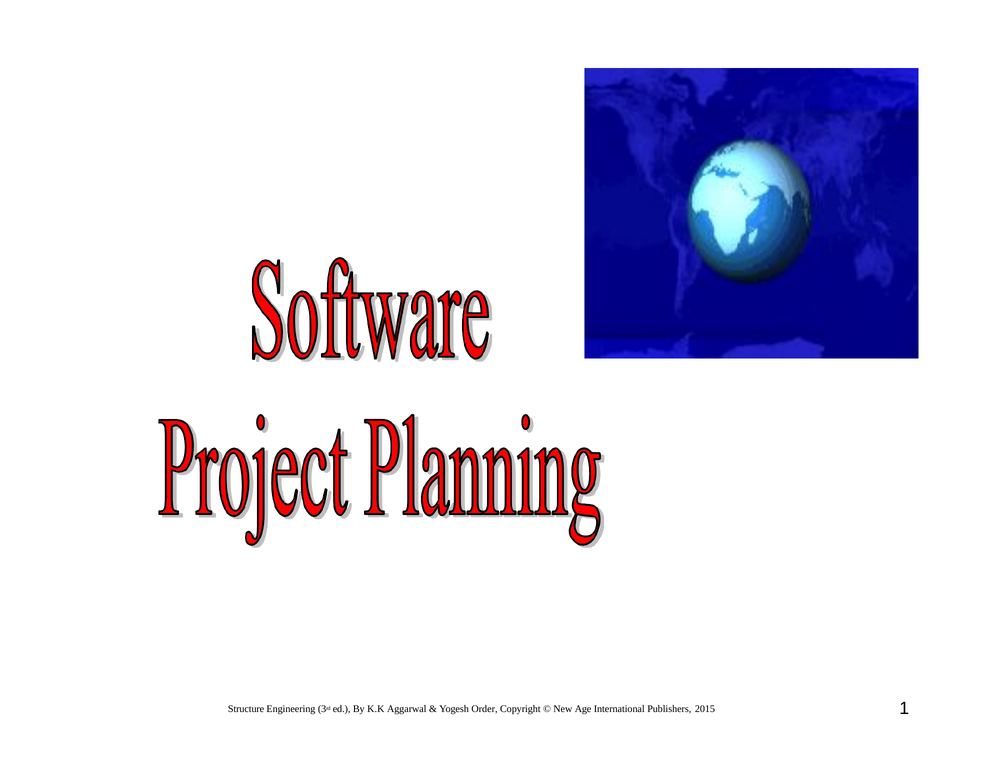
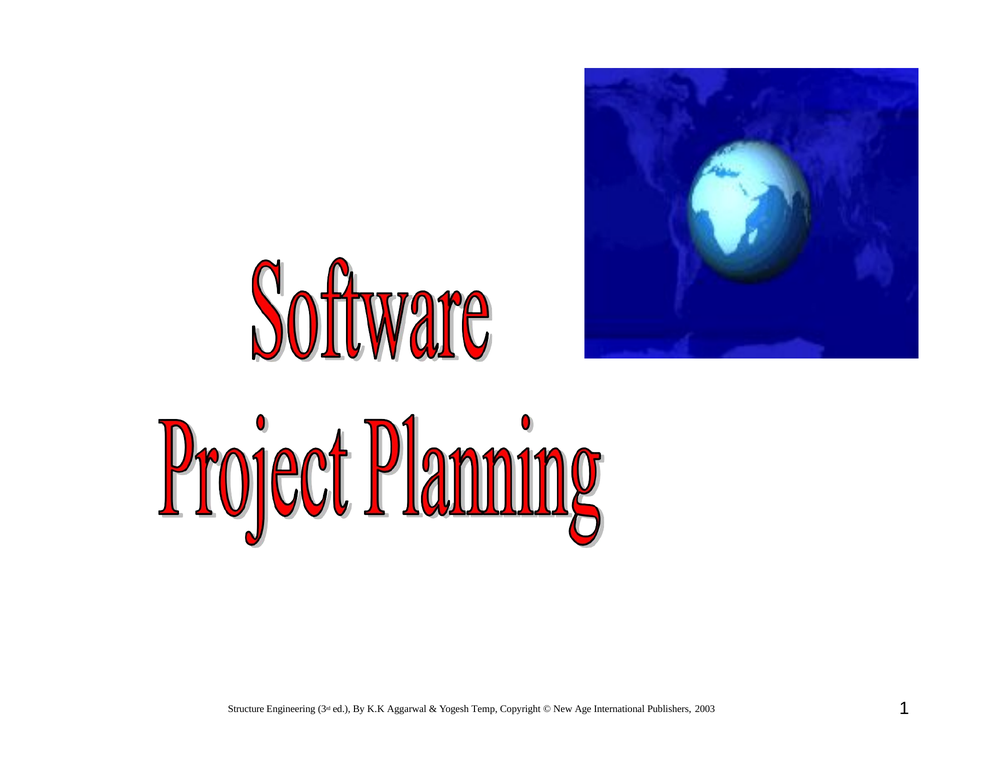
Order: Order -> Temp
2015: 2015 -> 2003
